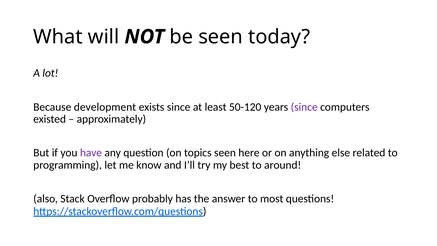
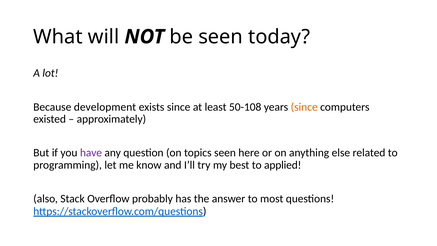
50-120: 50-120 -> 50-108
since at (304, 107) colour: purple -> orange
around: around -> applied
